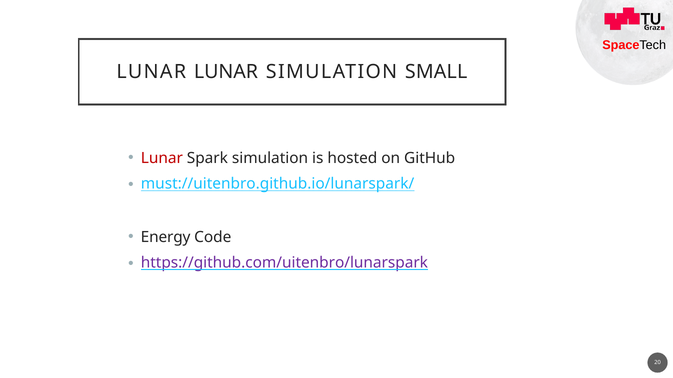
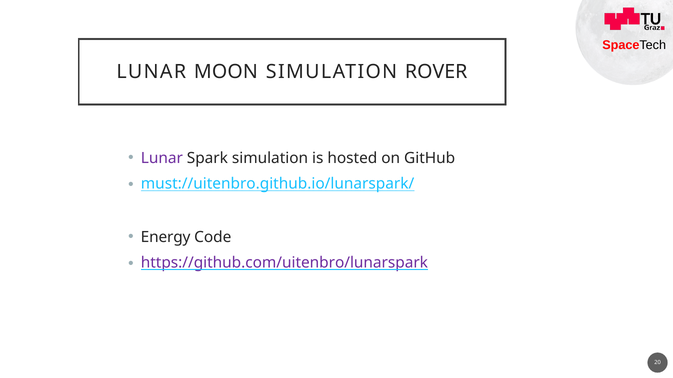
LUNAR LUNAR: LUNAR -> MOON
SMALL: SMALL -> ROVER
Lunar at (162, 158) colour: red -> purple
